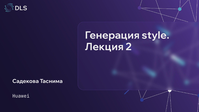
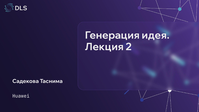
style: style -> идея
